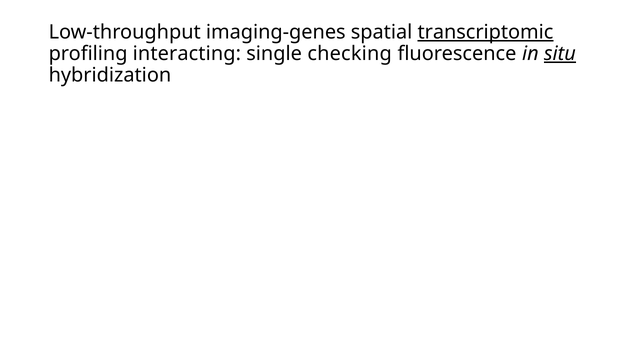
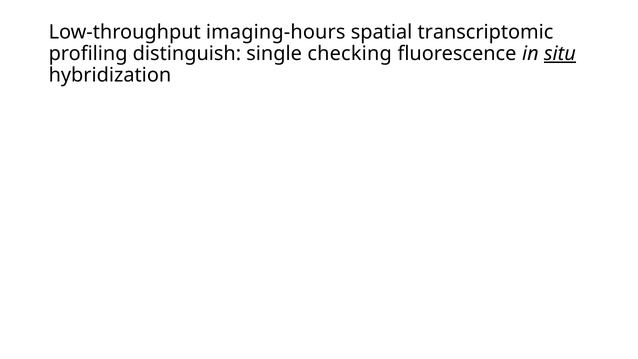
imaging-genes: imaging-genes -> imaging-hours
transcriptomic underline: present -> none
interacting: interacting -> distinguish
